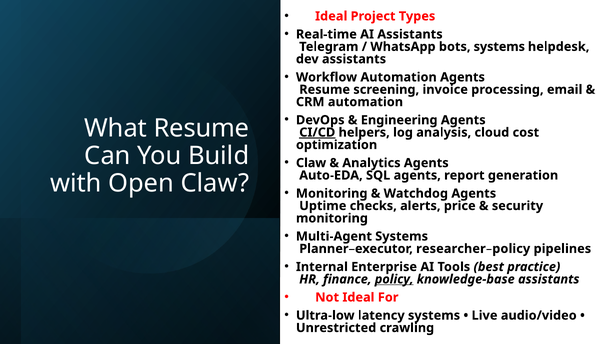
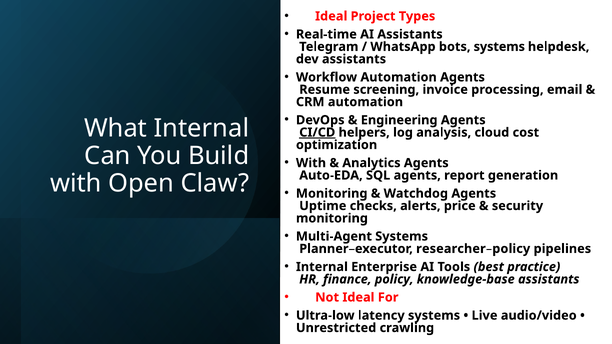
What Resume: Resume -> Internal
Claw at (311, 163): Claw -> With
policy underline: present -> none
